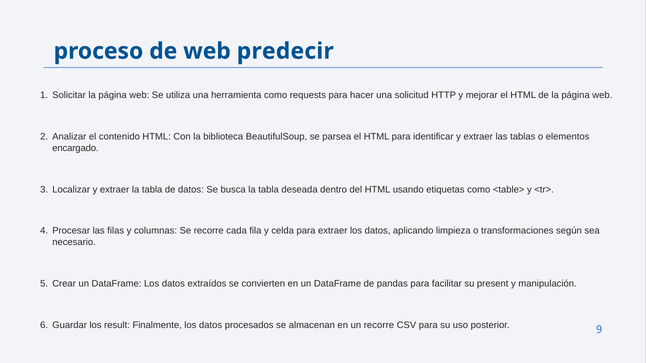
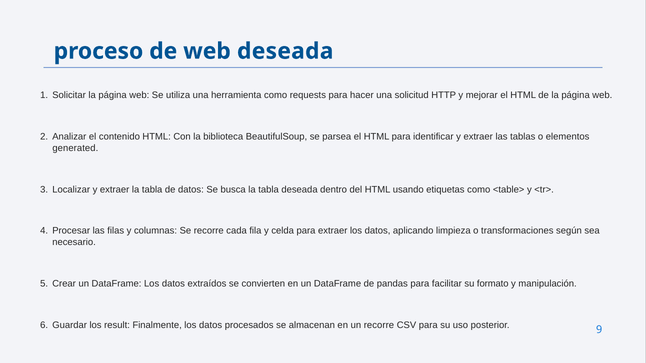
web predecir: predecir -> deseada
encargado: encargado -> generated
present: present -> formato
